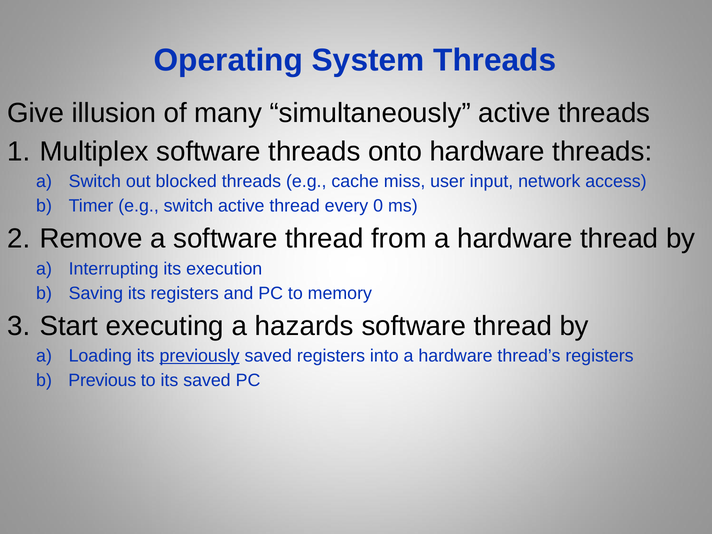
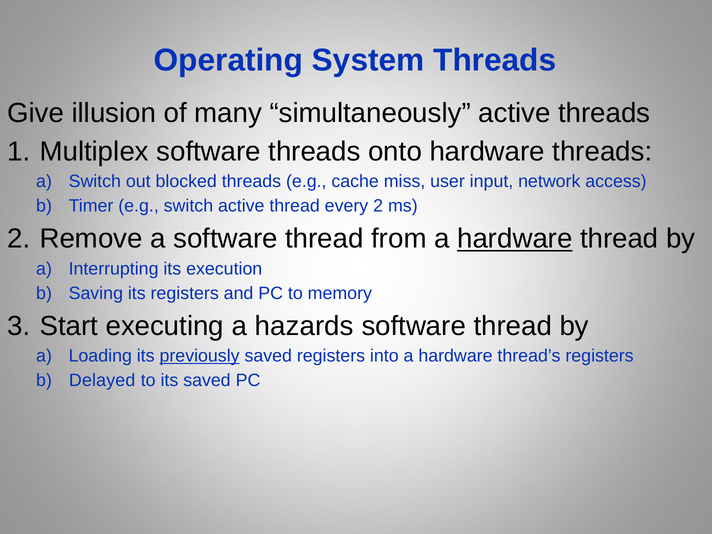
every 0: 0 -> 2
hardware at (515, 239) underline: none -> present
Previous: Previous -> Delayed
